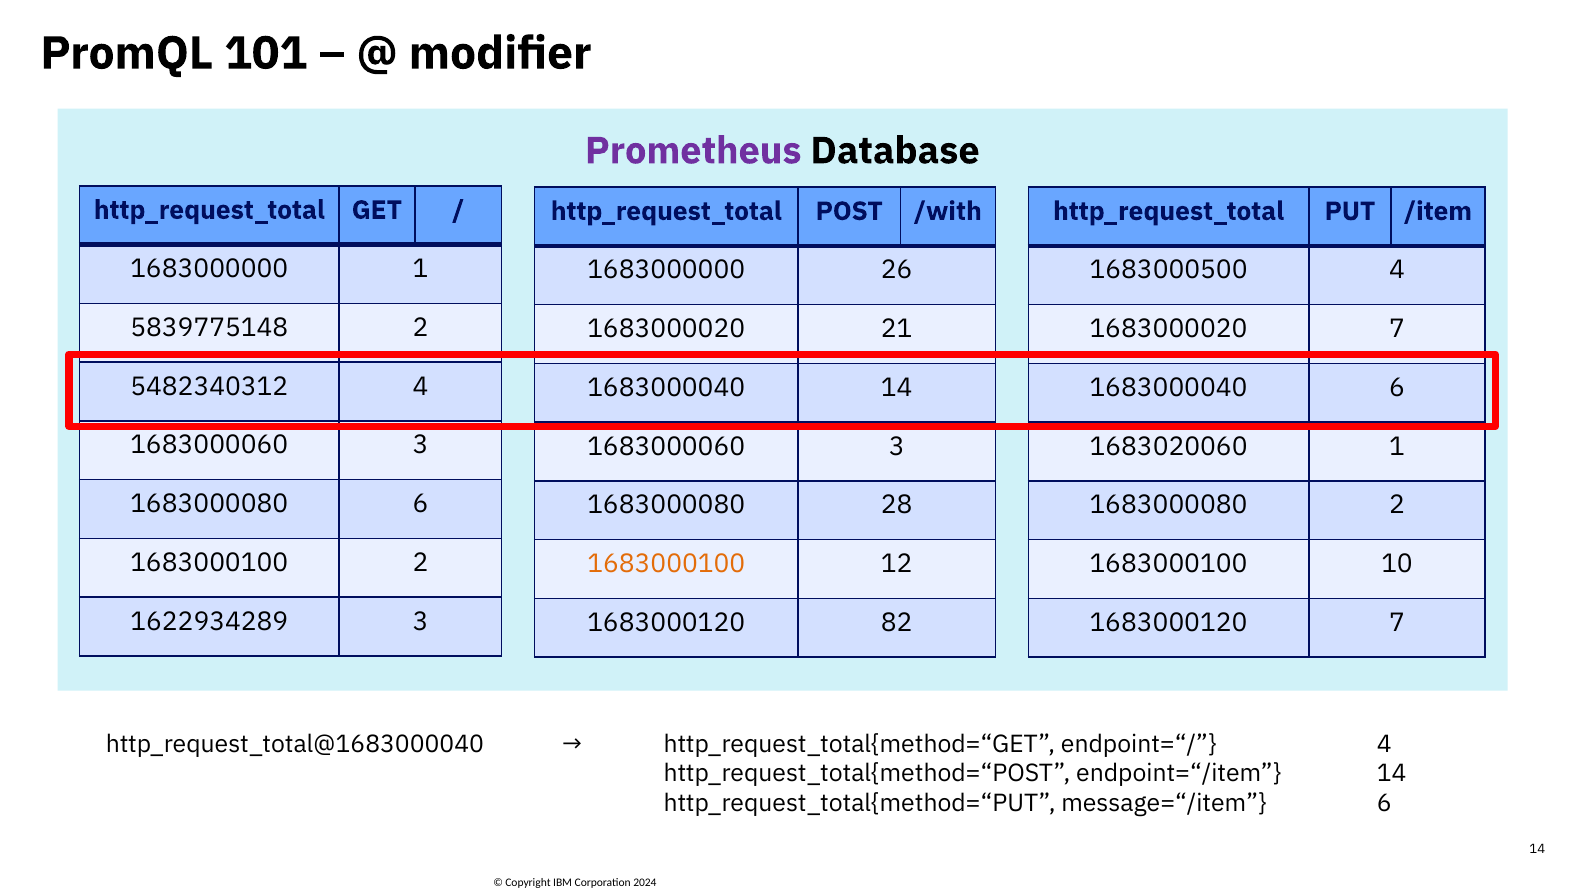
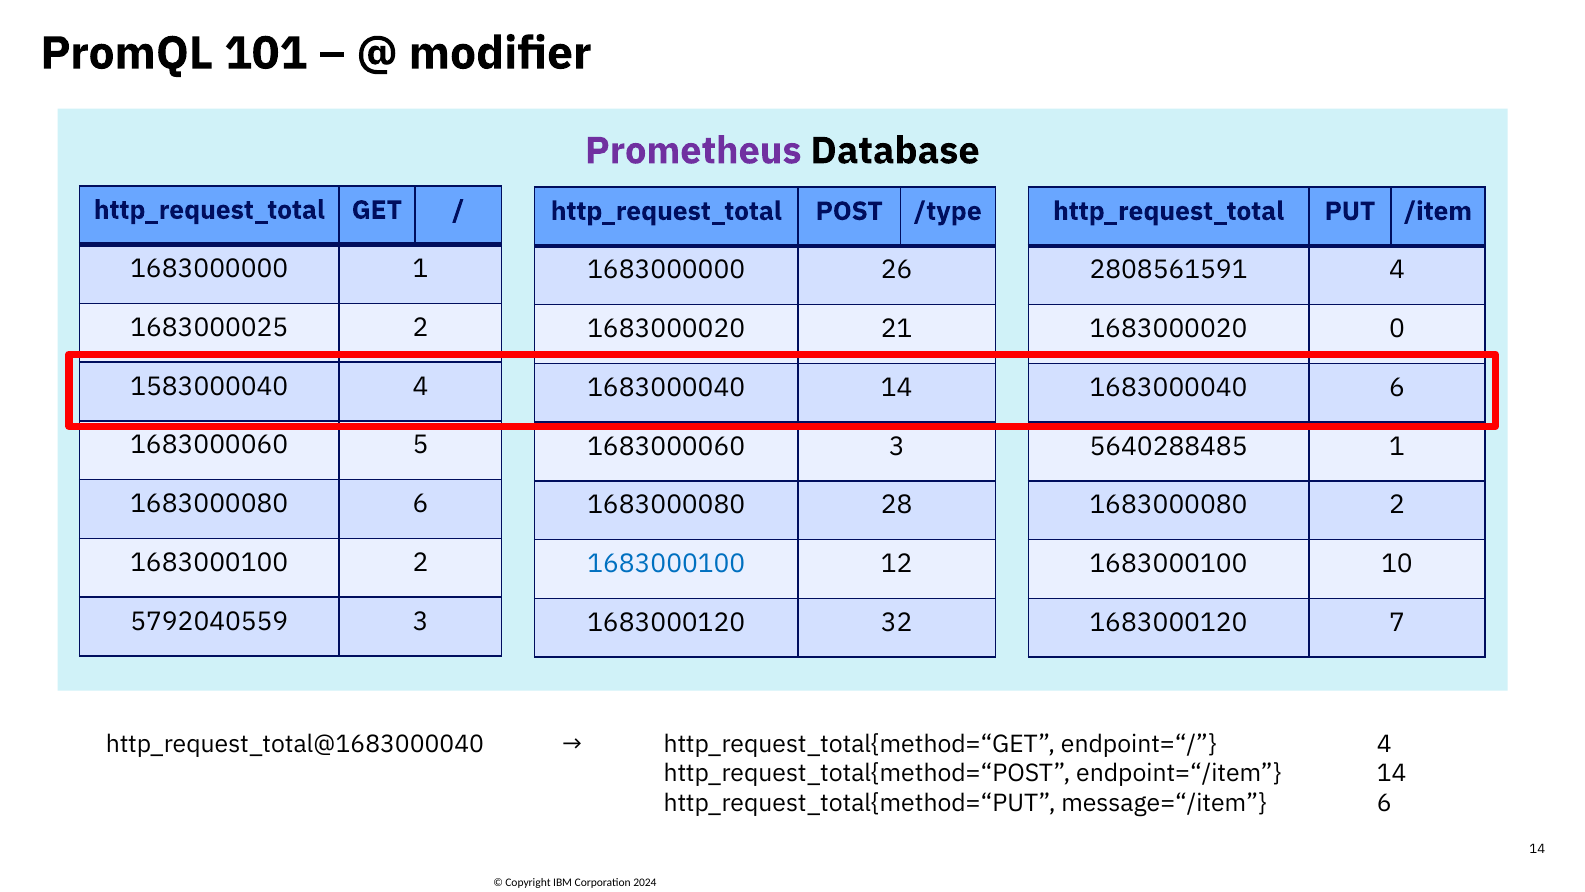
/with: /with -> /type
1683000500: 1683000500 -> 2808561591
5839775148: 5839775148 -> 1683000025
1683000020 7: 7 -> 0
5482340312: 5482340312 -> 1583000040
3 at (421, 445): 3 -> 5
1683020060: 1683020060 -> 5640288485
1683000100 at (666, 564) colour: orange -> blue
1622934289: 1622934289 -> 5792040559
82: 82 -> 32
